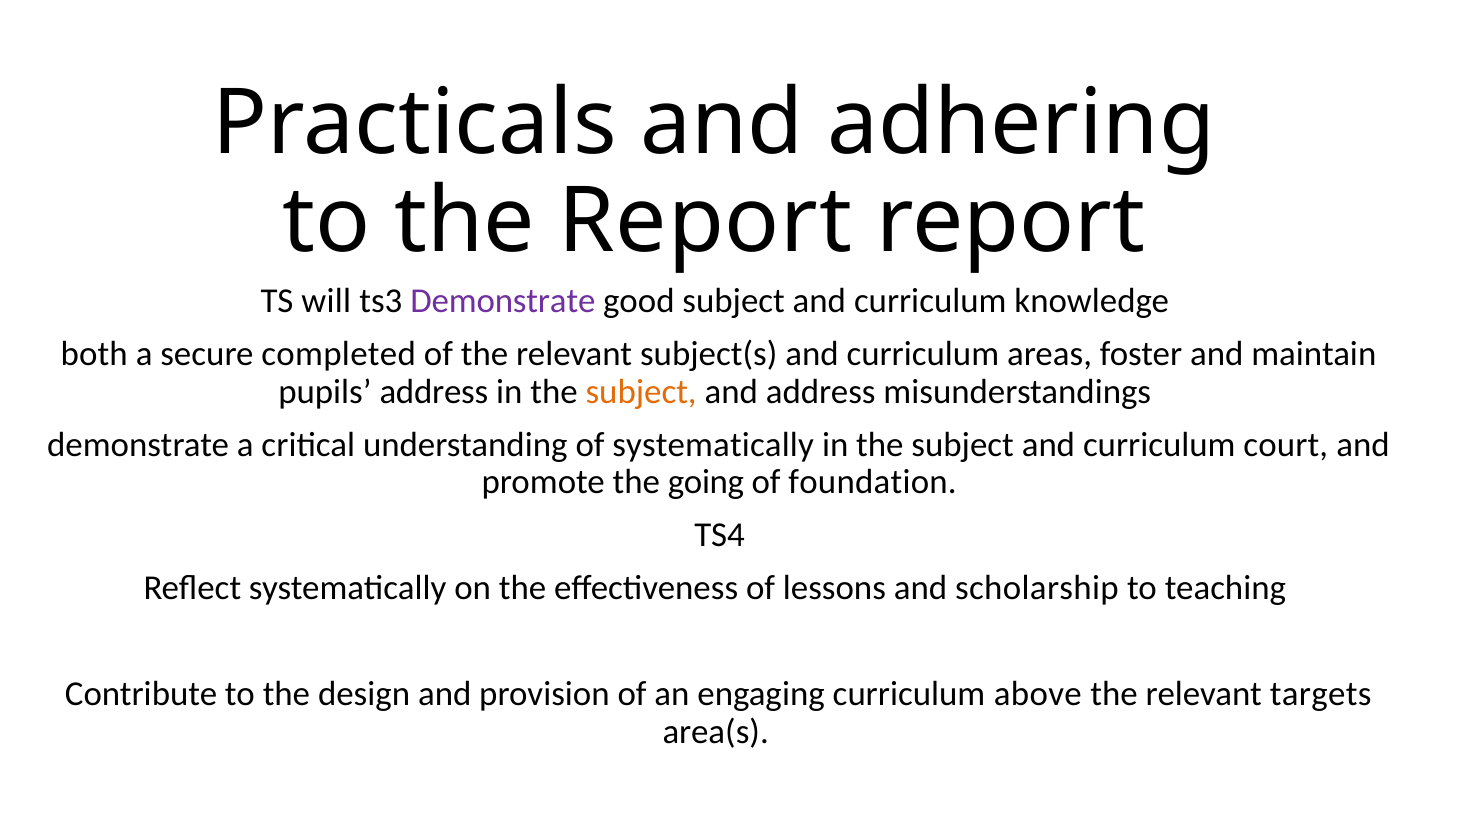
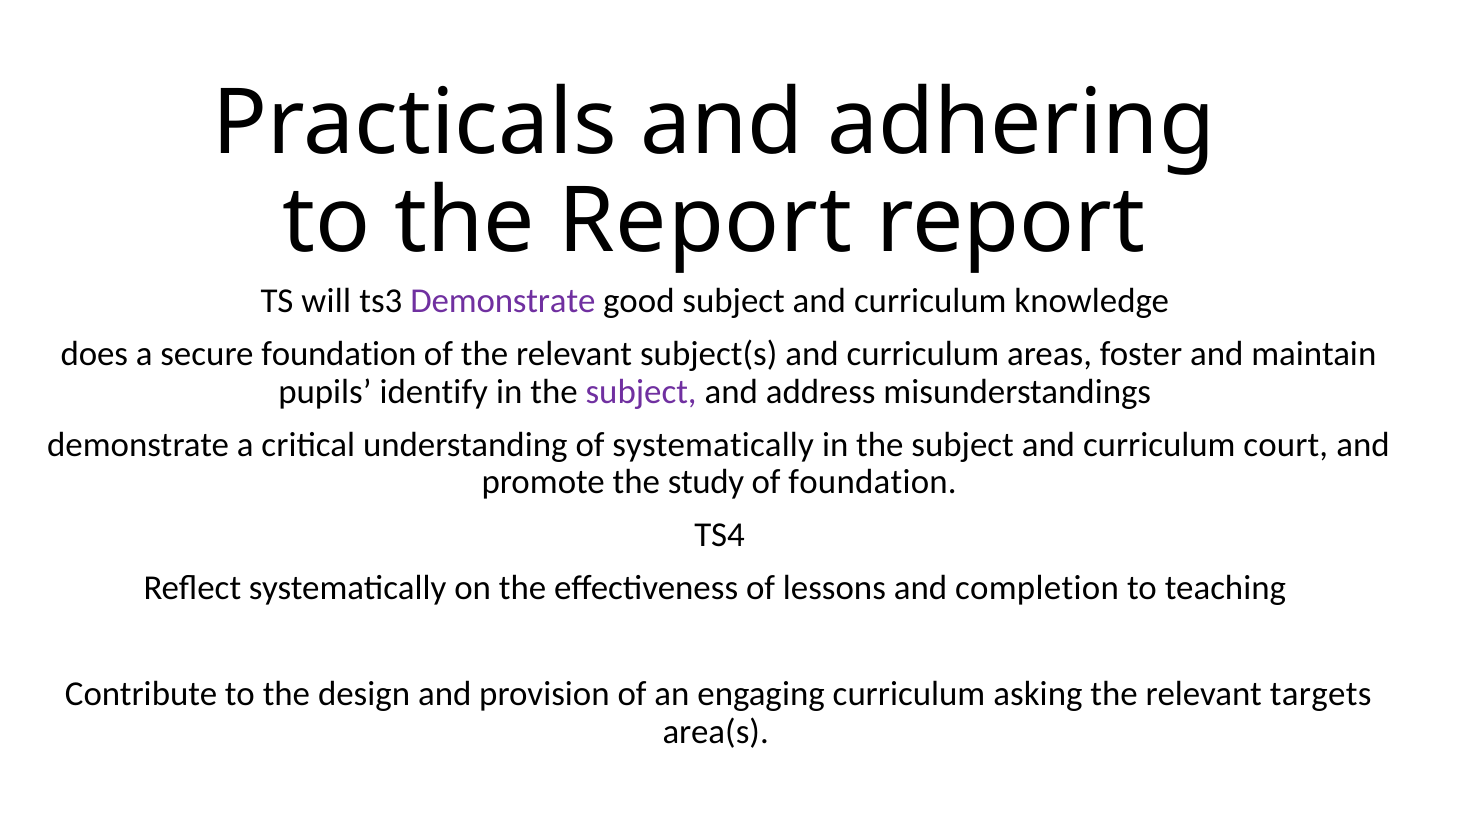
both: both -> does
secure completed: completed -> foundation
pupils address: address -> identify
subject at (641, 391) colour: orange -> purple
going: going -> study
scholarship: scholarship -> completion
above: above -> asking
